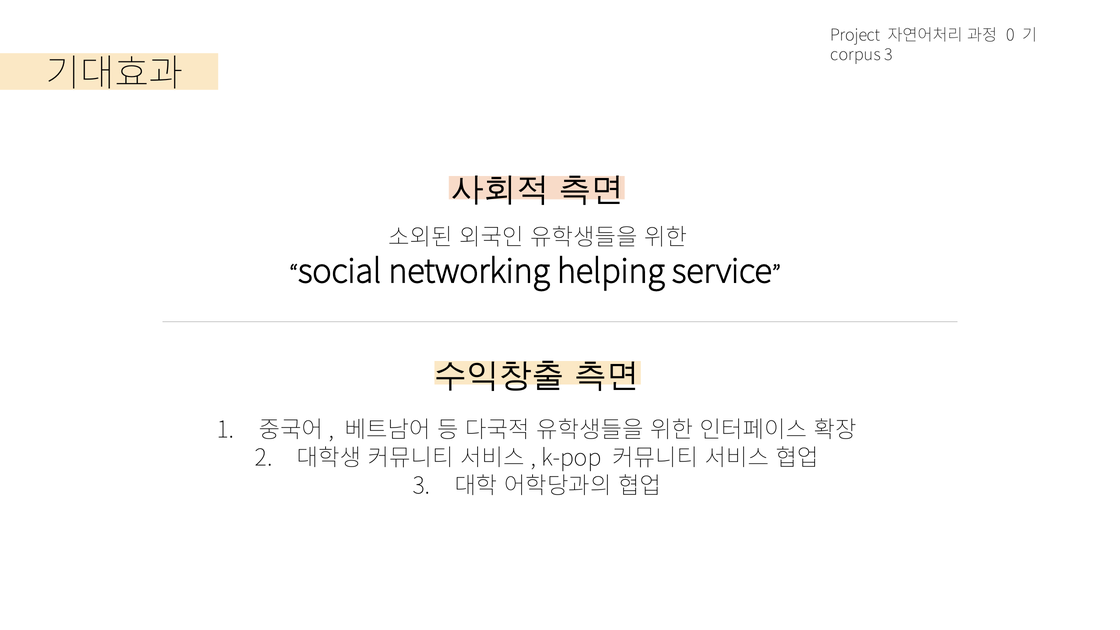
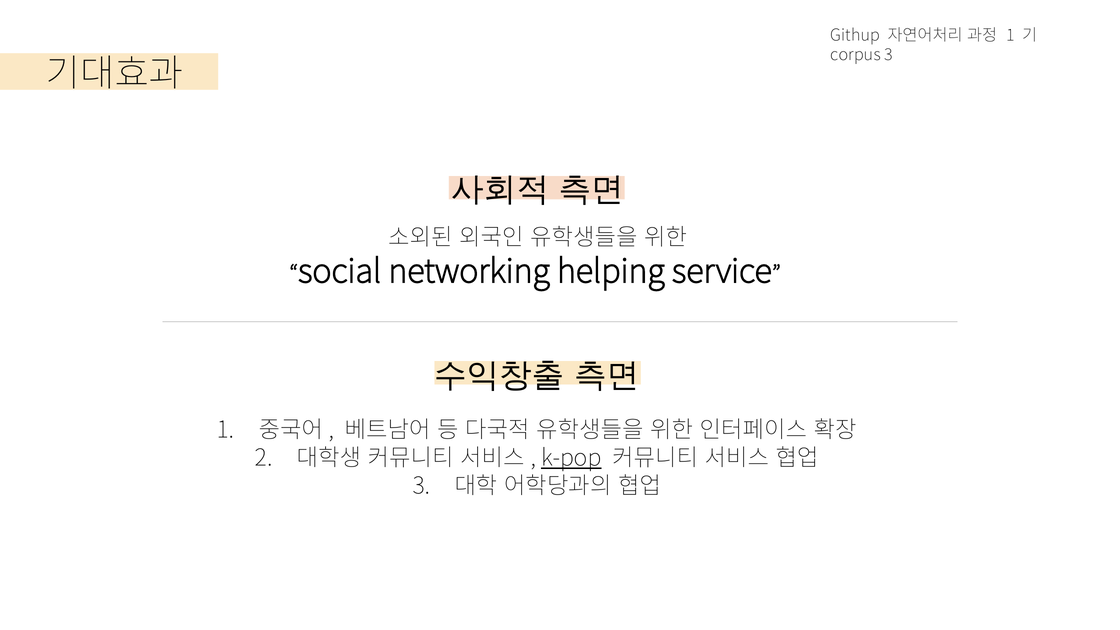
Project: Project -> Githup
0 at (1010, 35): 0 -> 1
k-pop underline: none -> present
